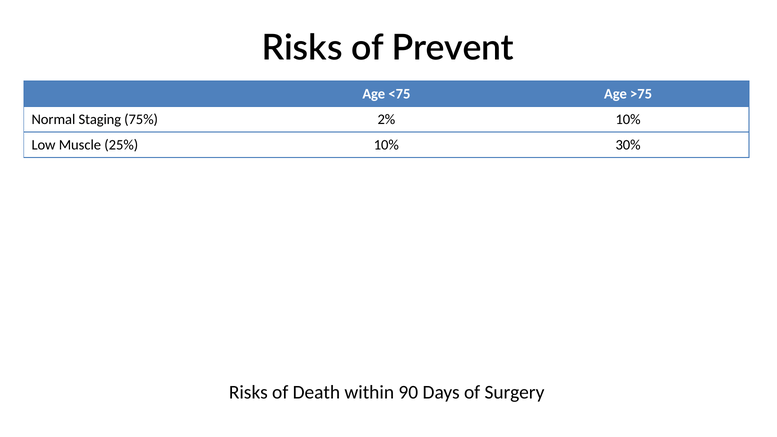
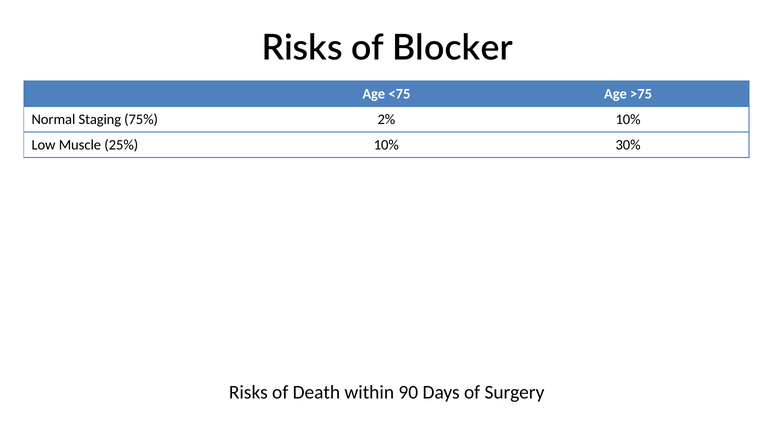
Prevent: Prevent -> Blocker
